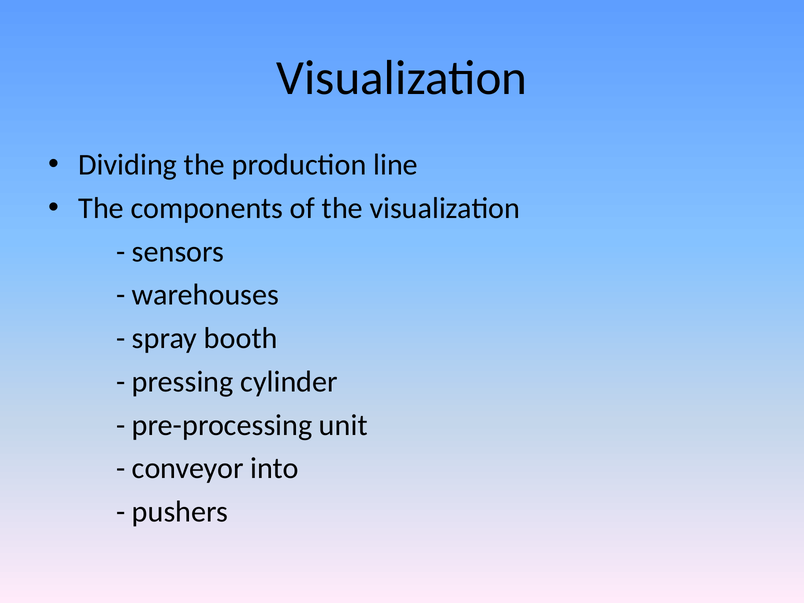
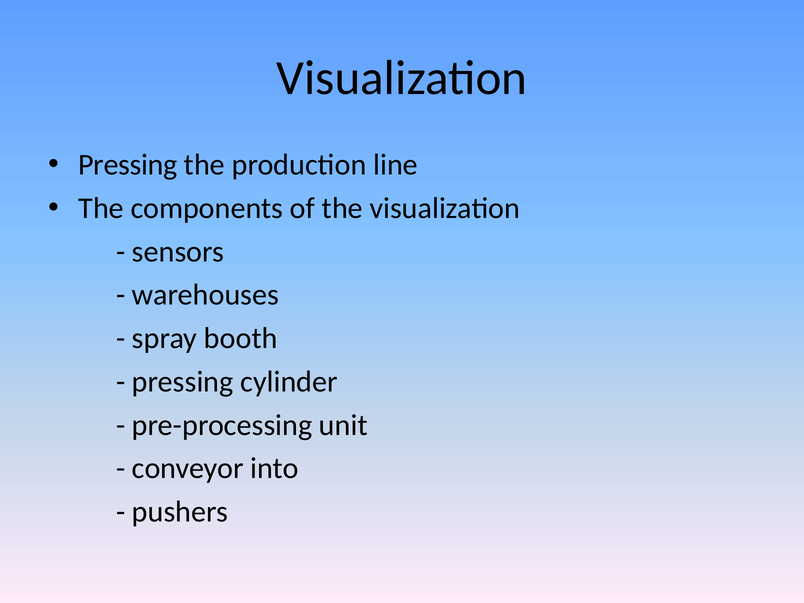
Dividing at (128, 165): Dividing -> Pressing
